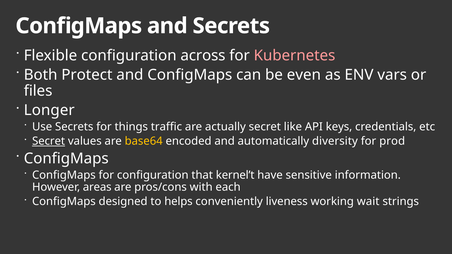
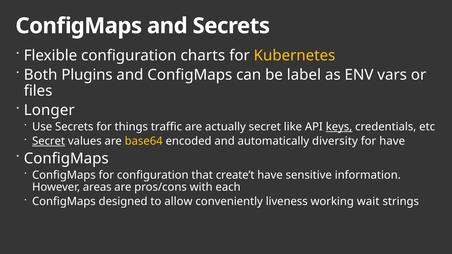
across: across -> charts
Kubernetes colour: pink -> yellow
Protect: Protect -> Plugins
even: even -> label
keys underline: none -> present
for prod: prod -> have
kernel’t: kernel’t -> create’t
helps: helps -> allow
